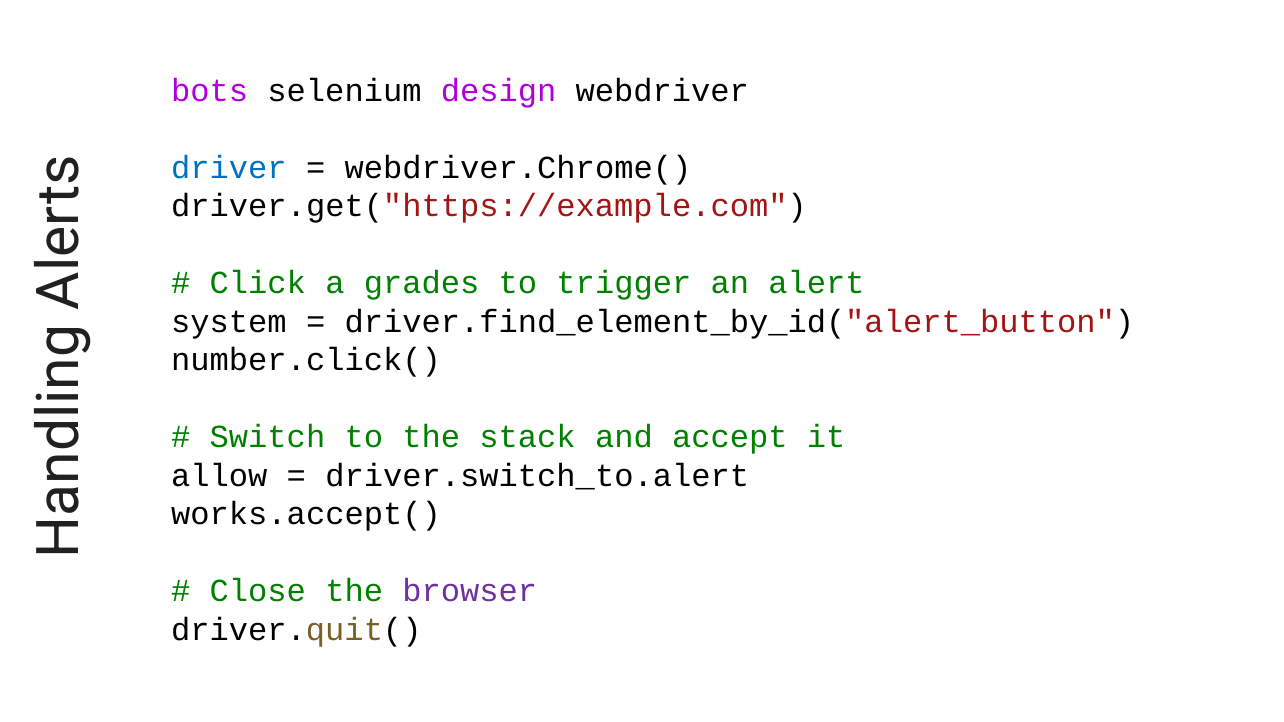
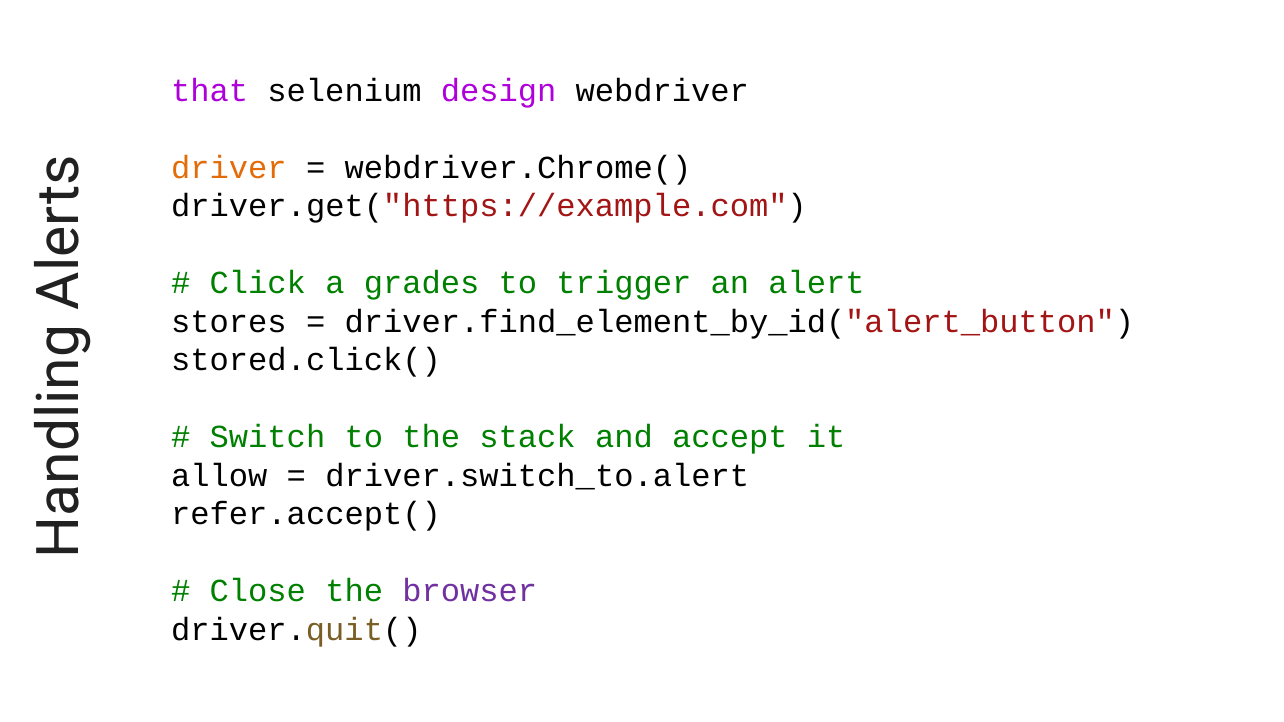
bots: bots -> that
driver colour: blue -> orange
system: system -> stores
number.click(: number.click( -> stored.click(
works.accept(: works.accept( -> refer.accept(
